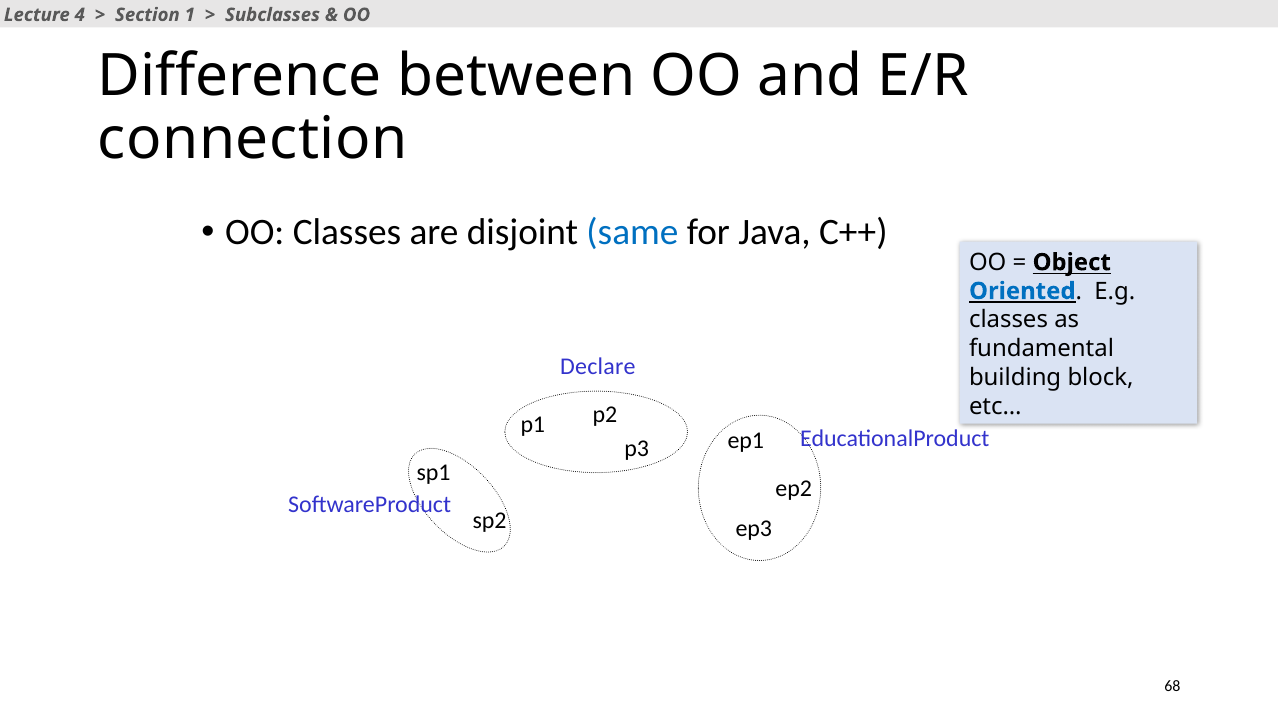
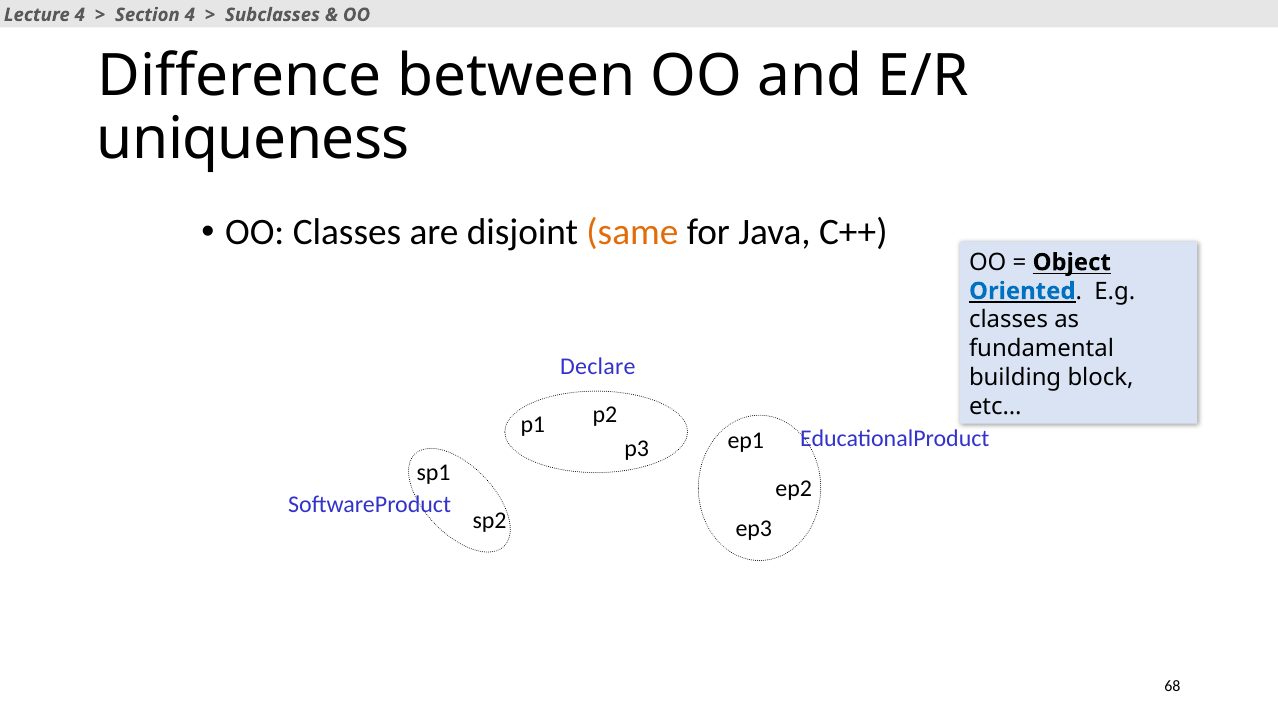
Section 1: 1 -> 4
connection: connection -> uniqueness
same colour: blue -> orange
